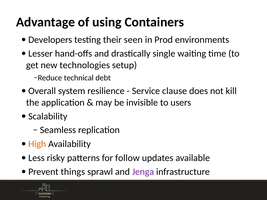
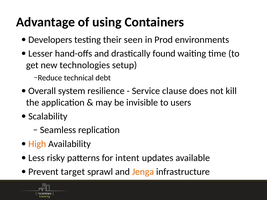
single: single -> found
follow: follow -> intent
things: things -> target
Jenga colour: purple -> orange
